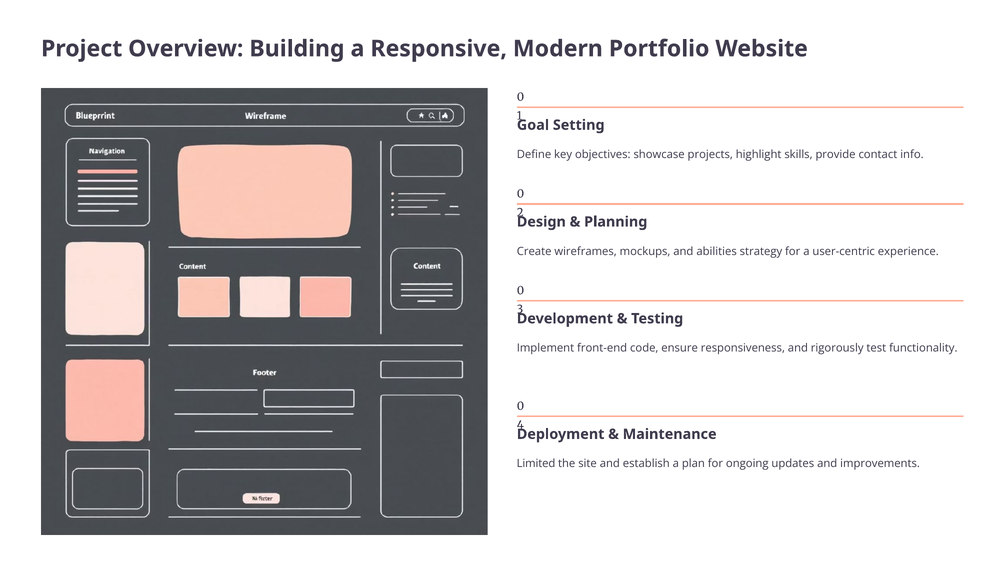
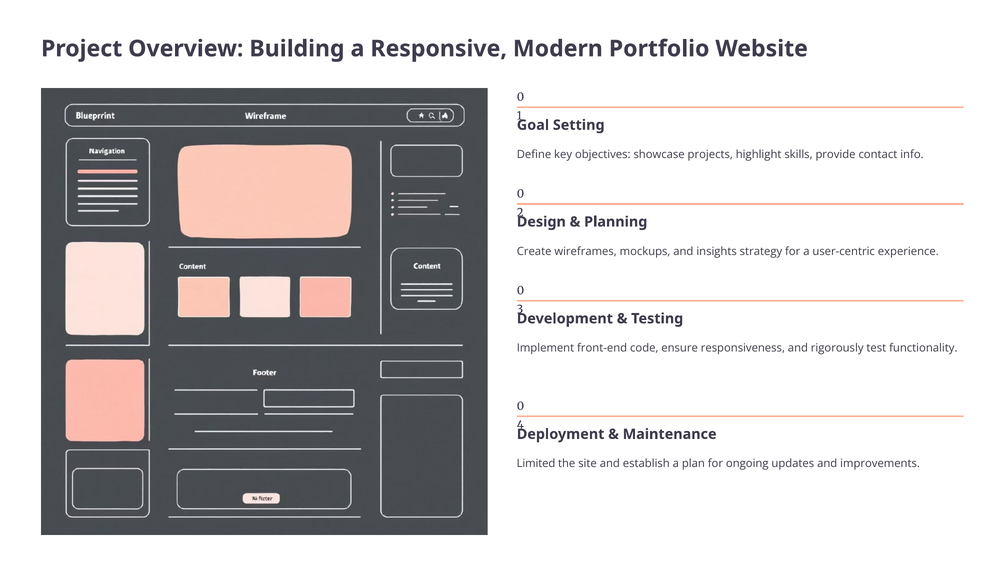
abilities: abilities -> insights
